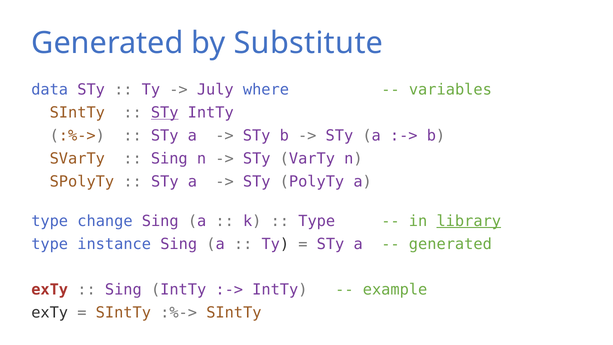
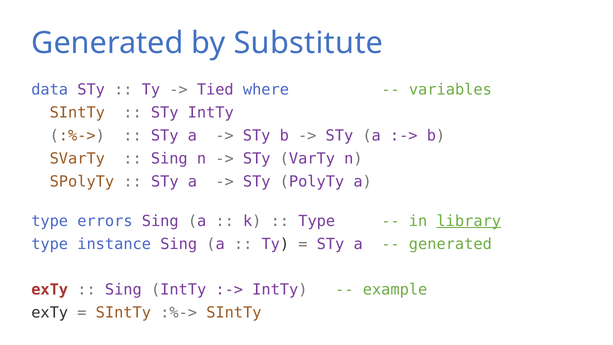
July: July -> Tied
STy at (165, 113) underline: present -> none
change: change -> errors
